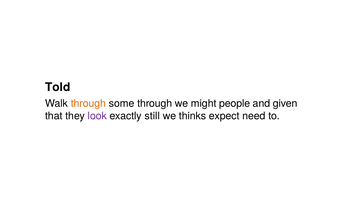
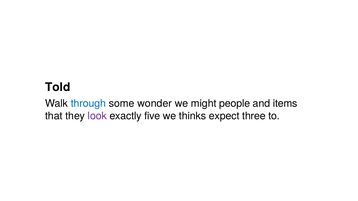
through at (88, 104) colour: orange -> blue
some through: through -> wonder
given: given -> items
still: still -> five
need: need -> three
